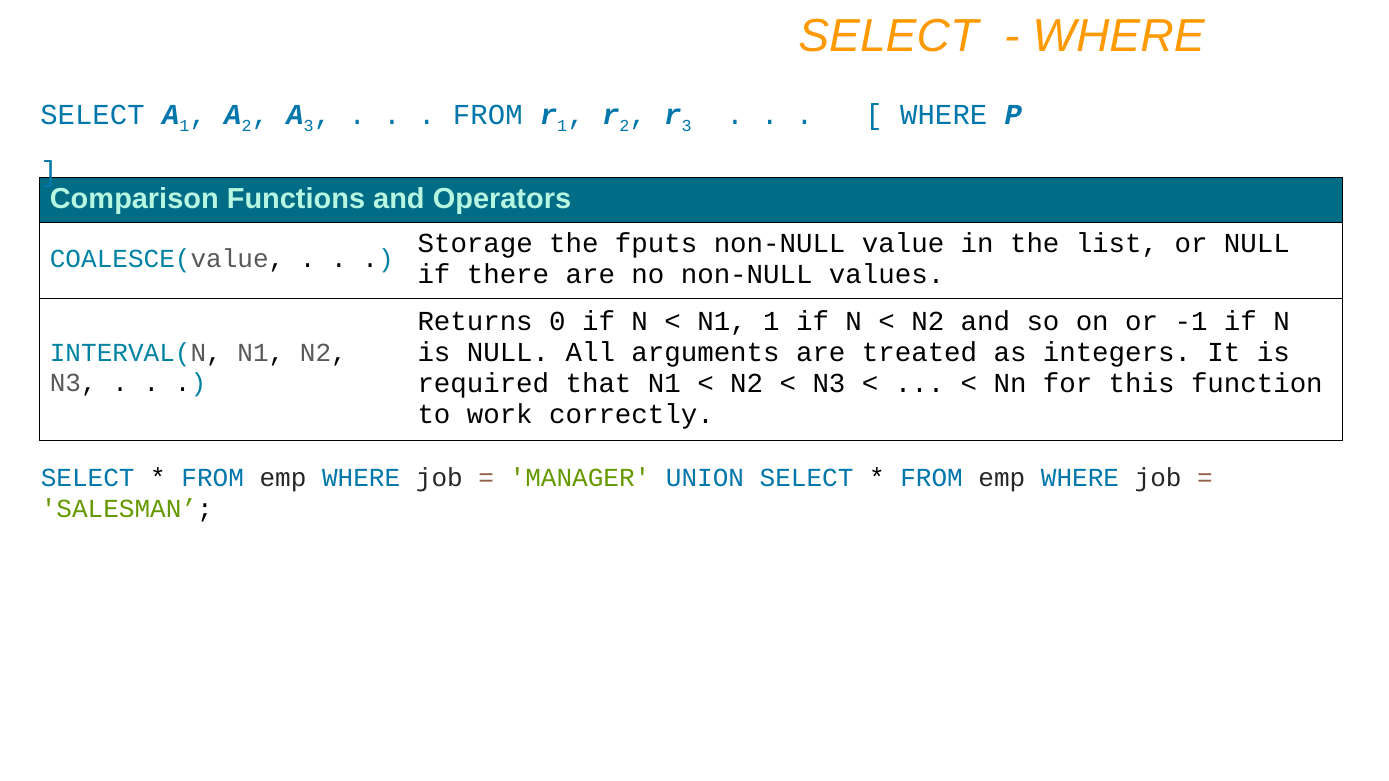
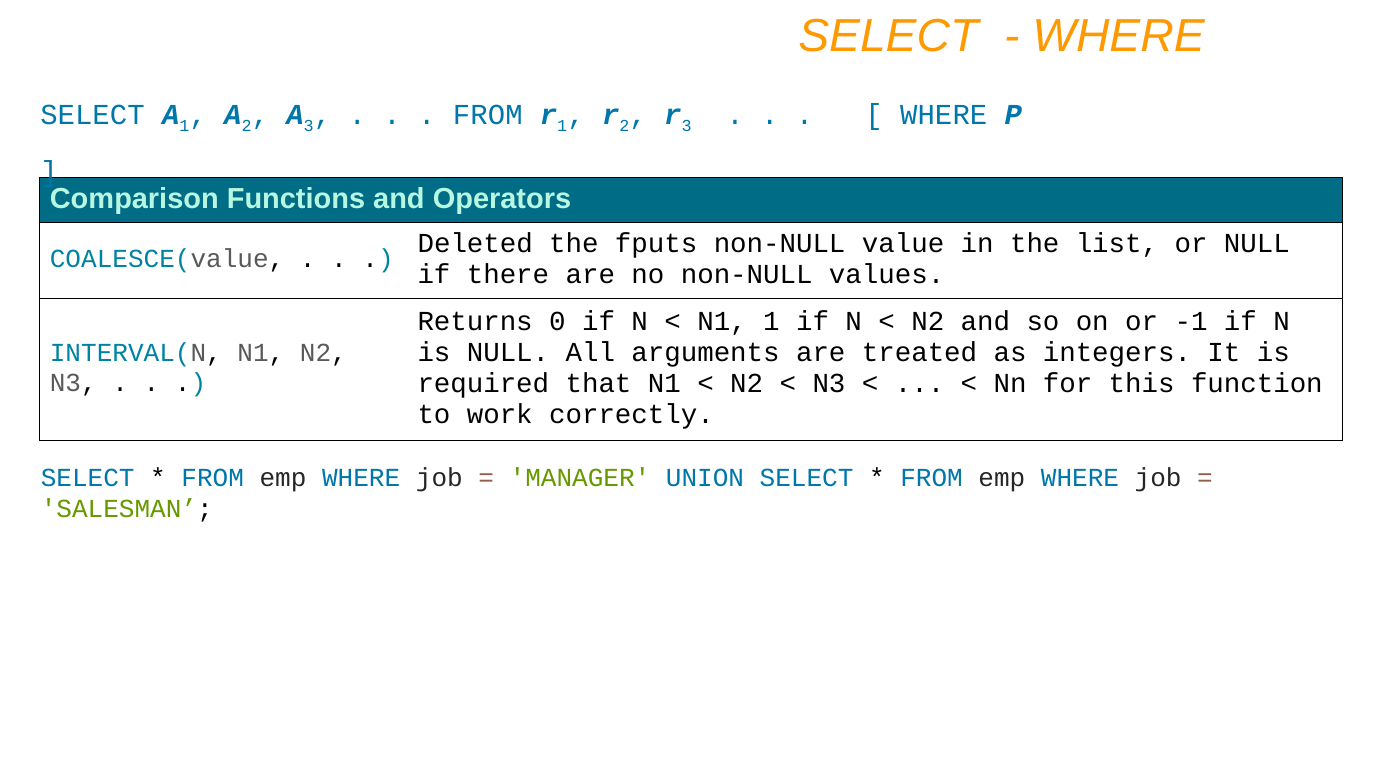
Storage: Storage -> Deleted
